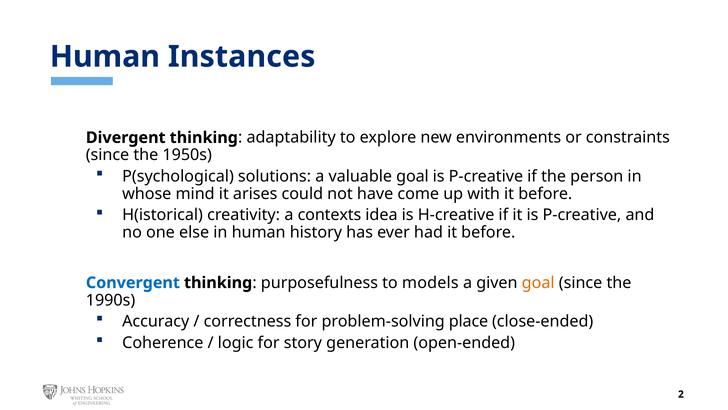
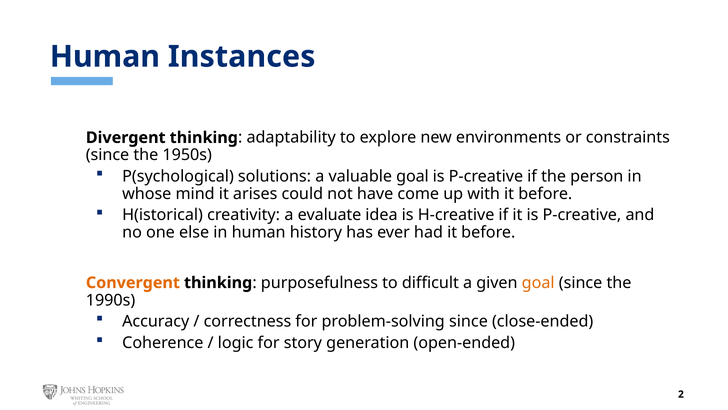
contexts: contexts -> evaluate
Convergent colour: blue -> orange
models: models -> difficult
problem-solving place: place -> since
